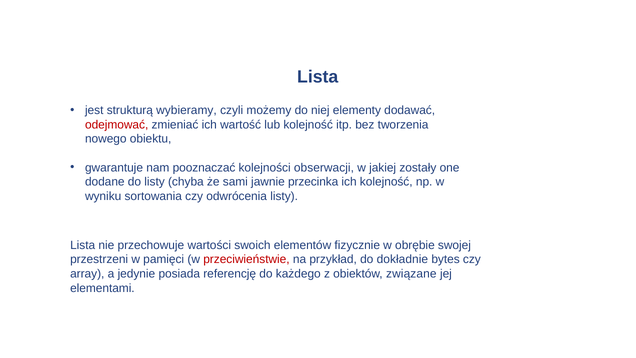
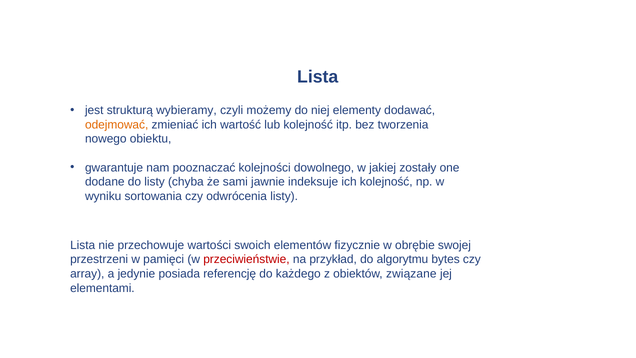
odejmować colour: red -> orange
obserwacji: obserwacji -> dowolnego
przecinka: przecinka -> indeksuje
dokładnie: dokładnie -> algorytmu
